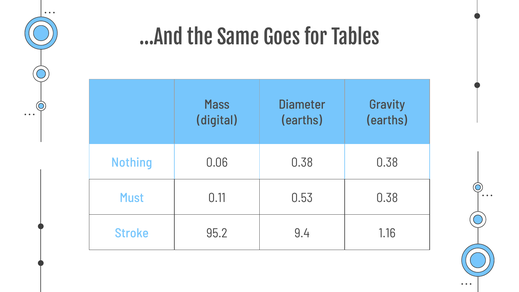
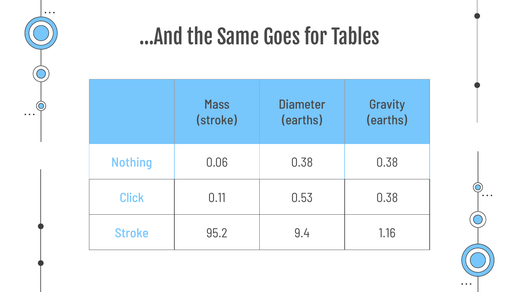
digital at (217, 120): digital -> stroke
Must: Must -> Click
